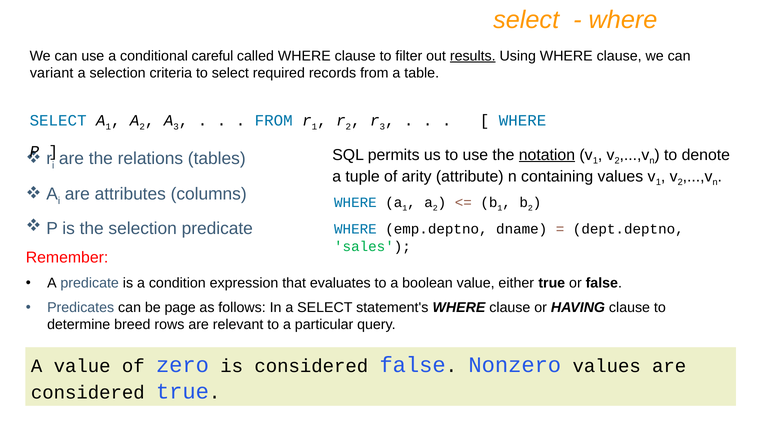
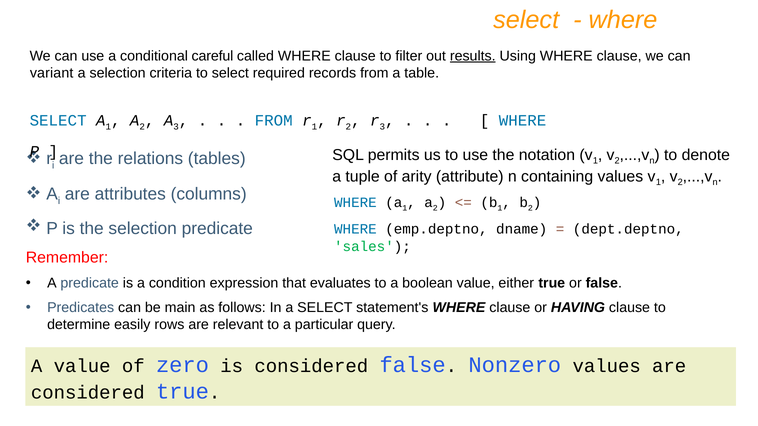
notation underline: present -> none
page: page -> main
breed: breed -> easily
